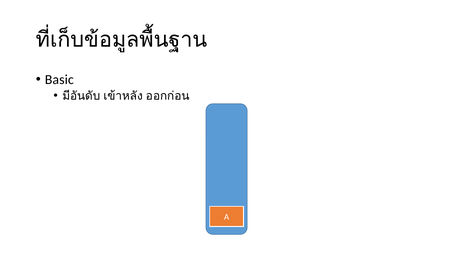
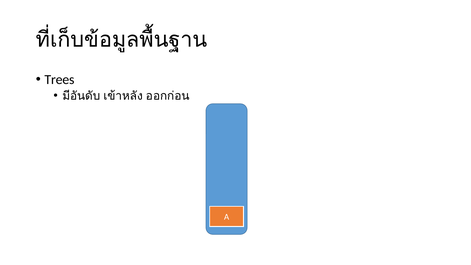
Basic: Basic -> Trees
